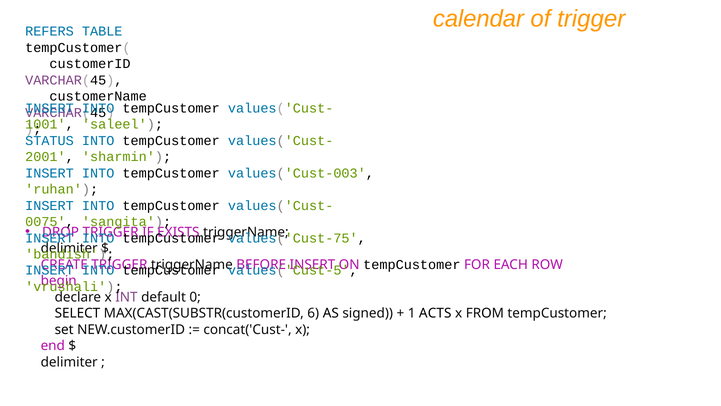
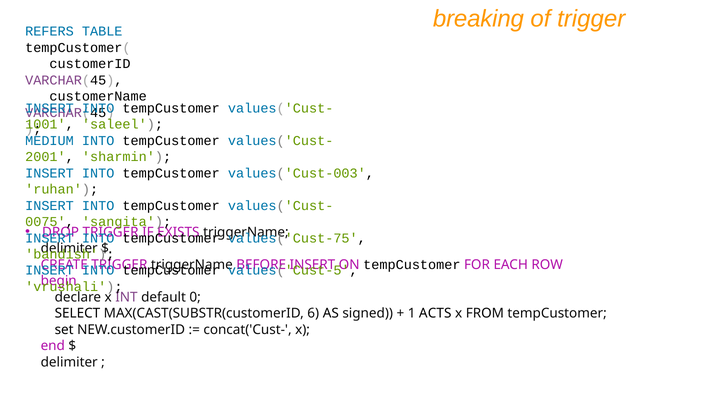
calendar: calendar -> breaking
STATUS: STATUS -> MEDIUM
